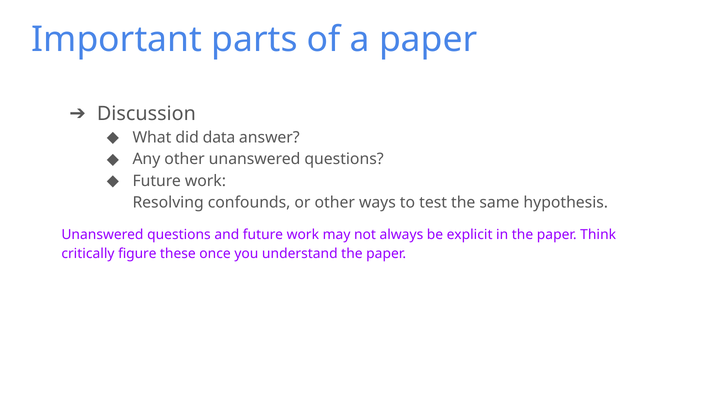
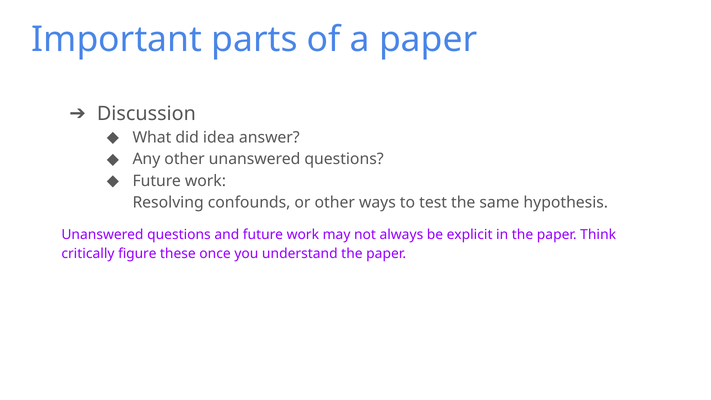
data: data -> idea
